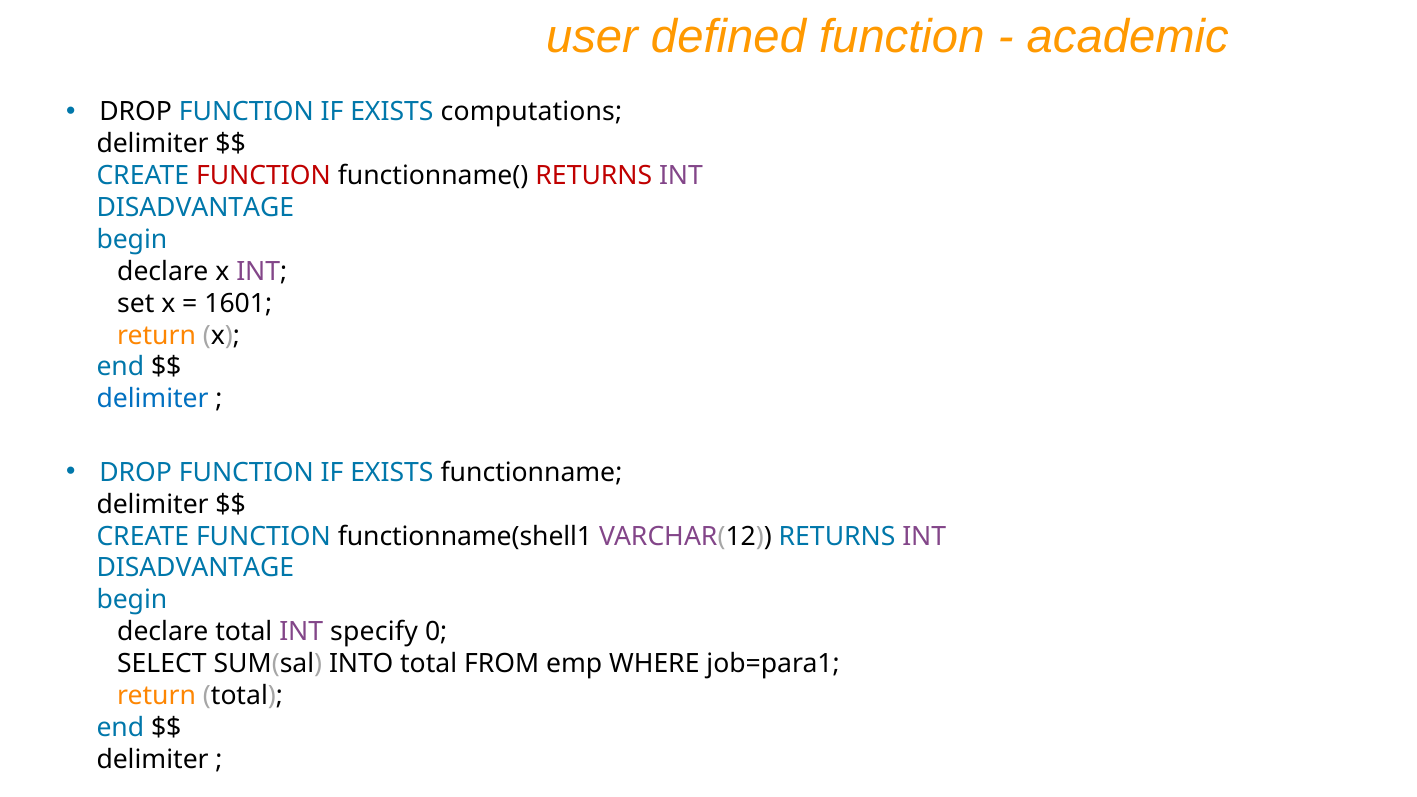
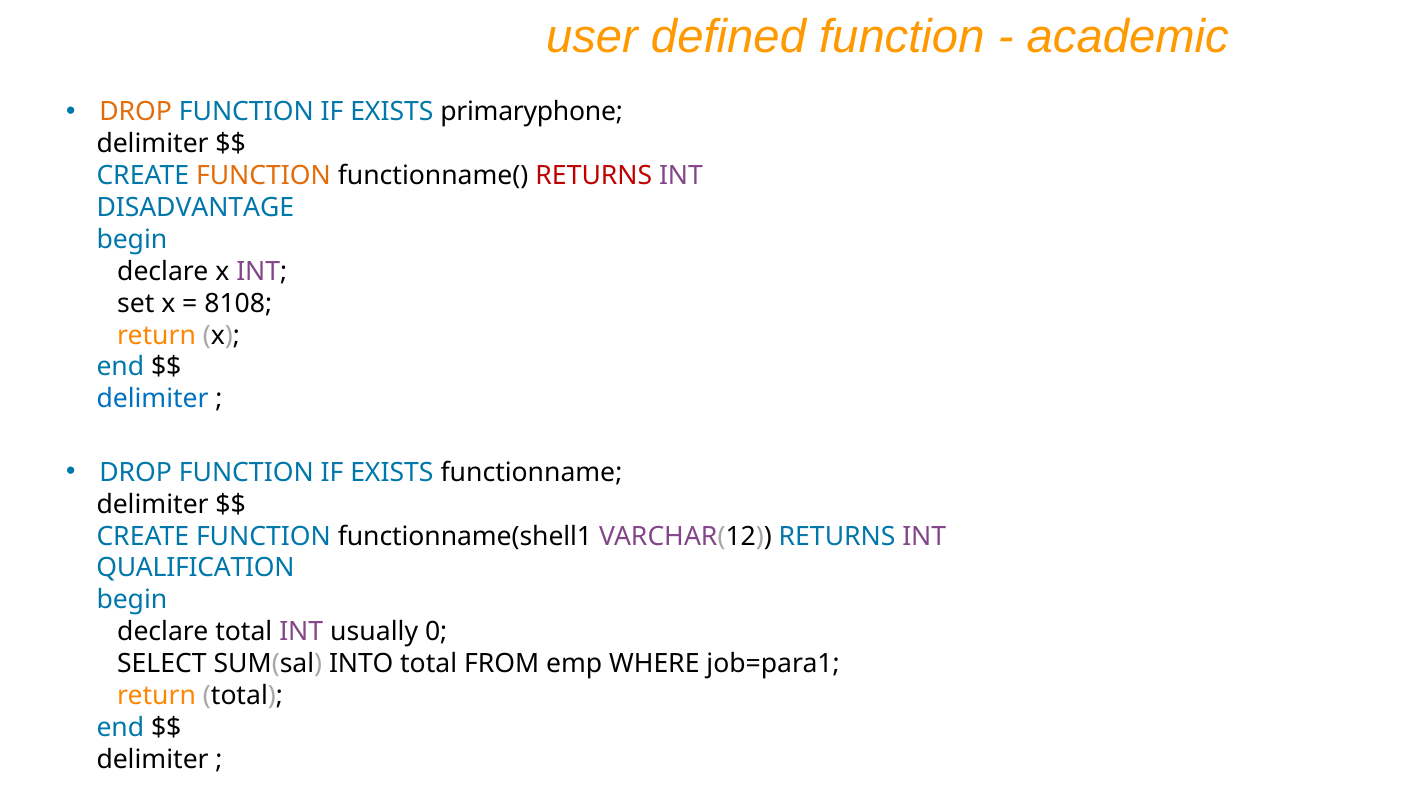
DROP at (136, 112) colour: black -> orange
computations: computations -> primaryphone
FUNCTION at (263, 176) colour: red -> orange
1601: 1601 -> 8108
DISADVANTAGE at (195, 568): DISADVANTAGE -> QUALIFICATION
specify: specify -> usually
